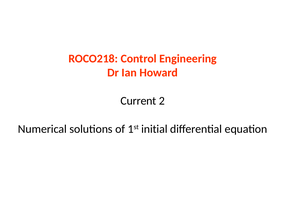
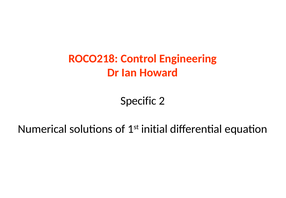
Current: Current -> Specific
